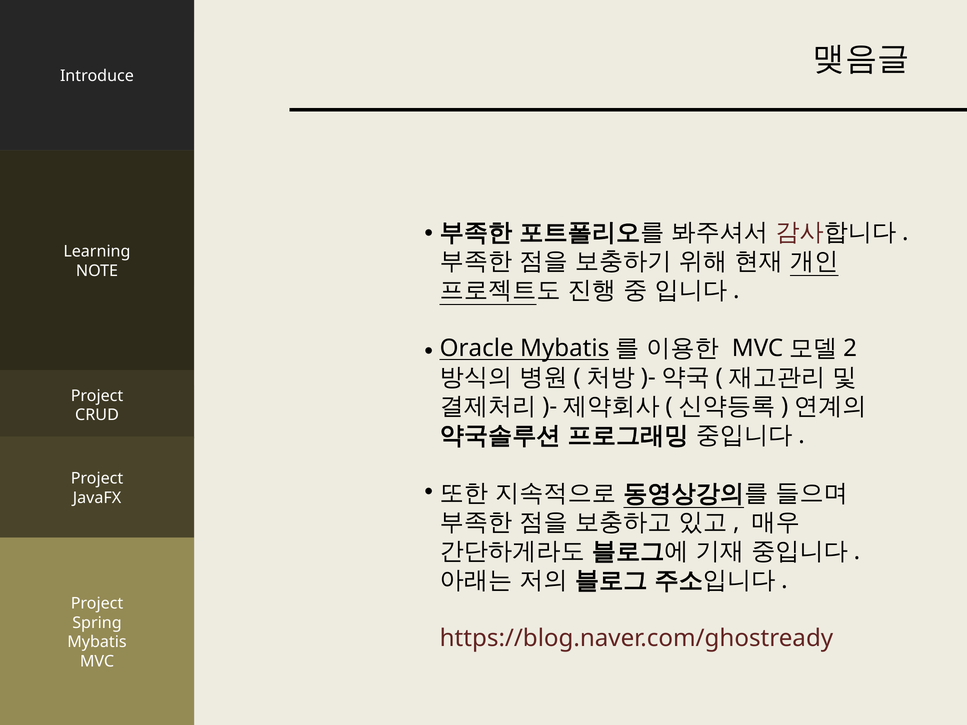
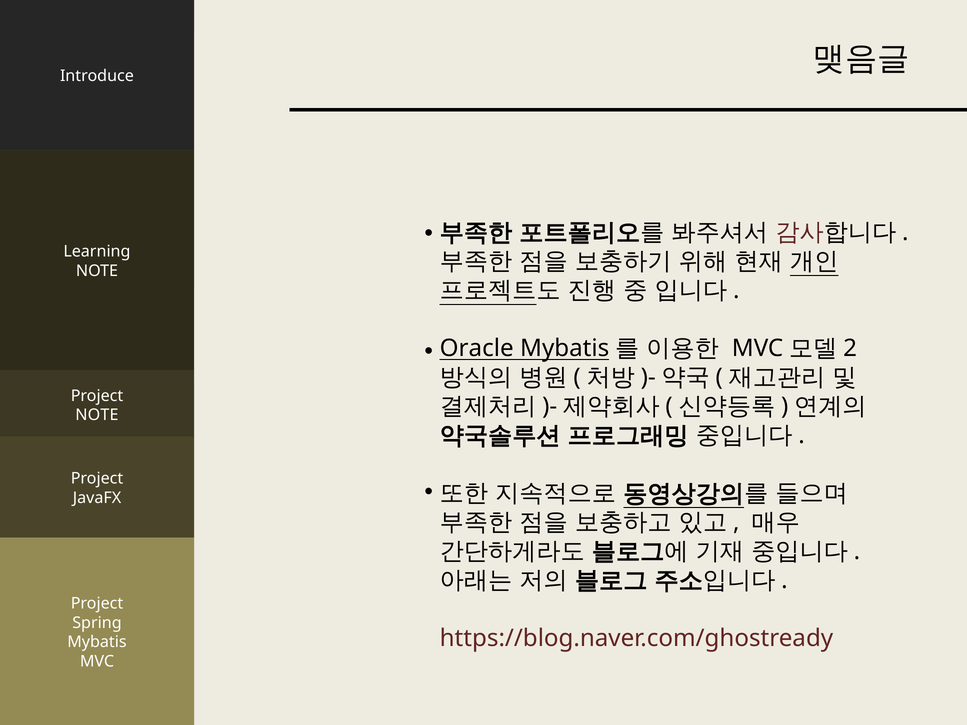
CRUD at (97, 415): CRUD -> NOTE
